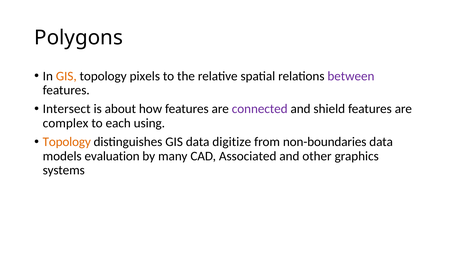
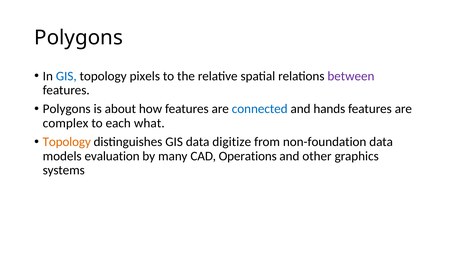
GIS at (66, 76) colour: orange -> blue
Intersect at (67, 109): Intersect -> Polygons
connected colour: purple -> blue
shield: shield -> hands
using: using -> what
non-boundaries: non-boundaries -> non-foundation
Associated: Associated -> Operations
